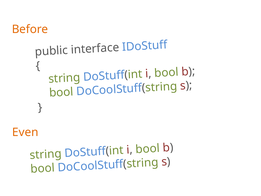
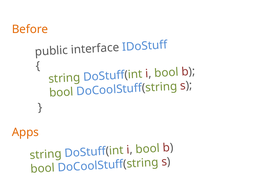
Even: Even -> Apps
